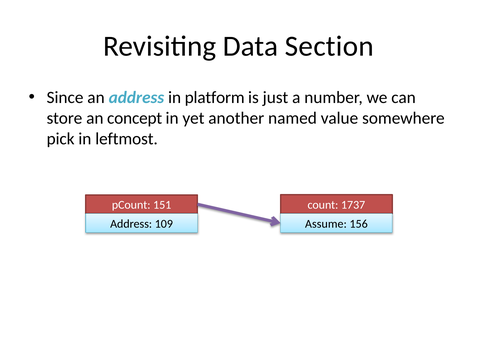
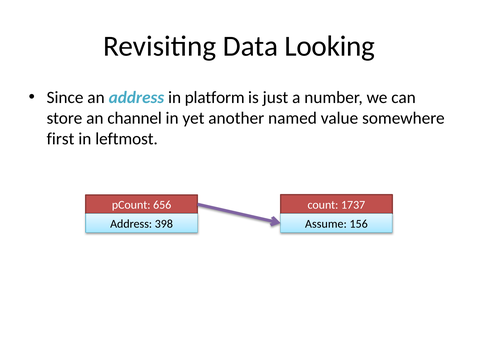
Section: Section -> Looking
concept: concept -> channel
pick: pick -> first
151: 151 -> 656
109: 109 -> 398
